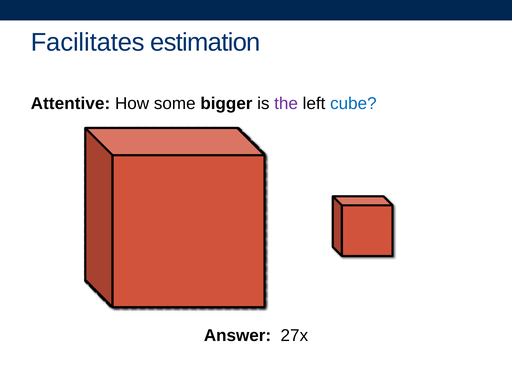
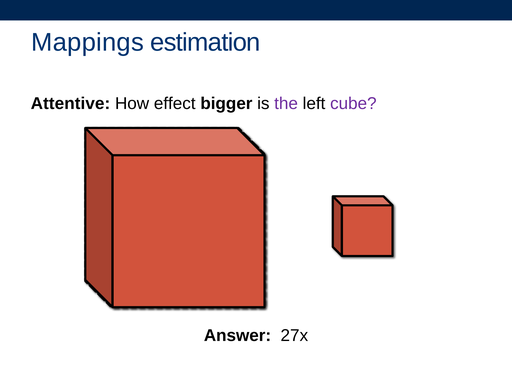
Facilitates: Facilitates -> Mappings
some: some -> effect
cube colour: blue -> purple
